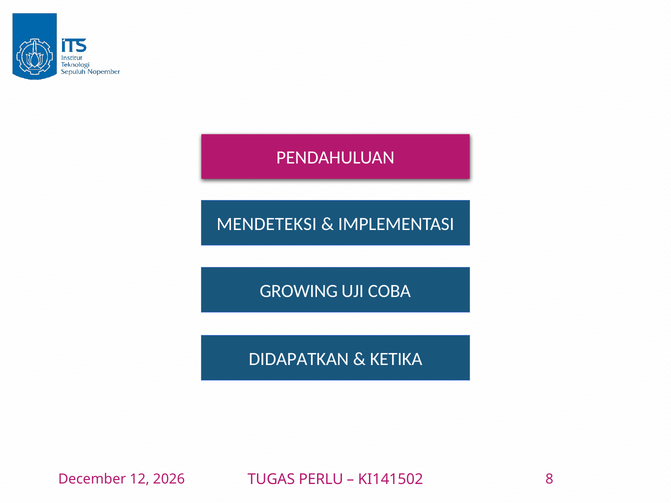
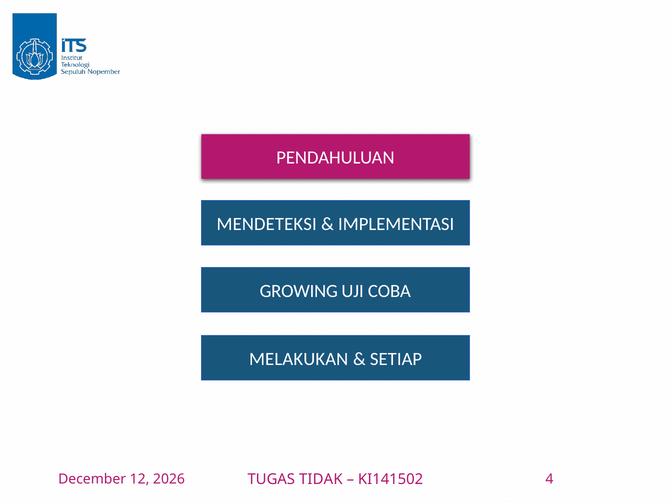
DIDAPATKAN: DIDAPATKAN -> MELAKUKAN
KETIKA: KETIKA -> SETIAP
PERLU: PERLU -> TIDAK
8: 8 -> 4
